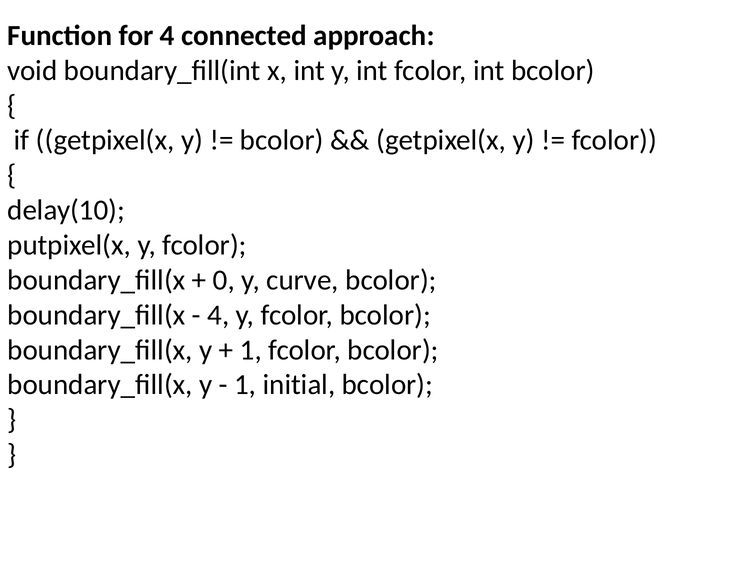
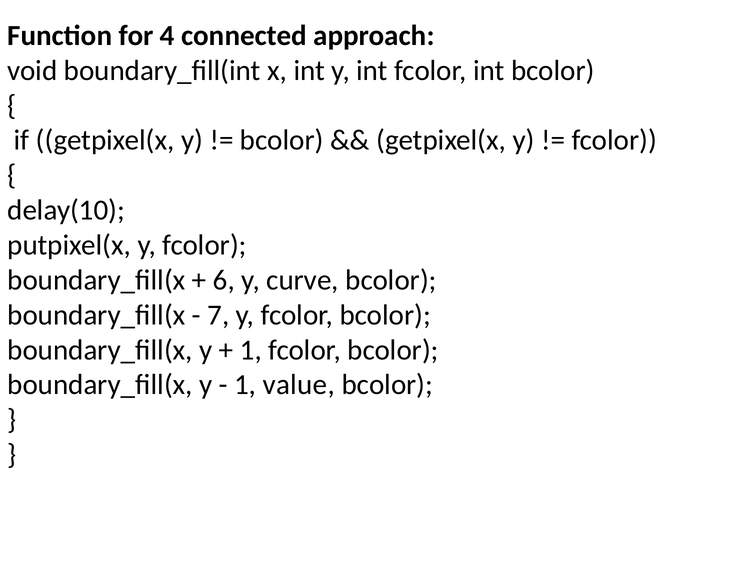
0: 0 -> 6
4 at (218, 315): 4 -> 7
initial: initial -> value
